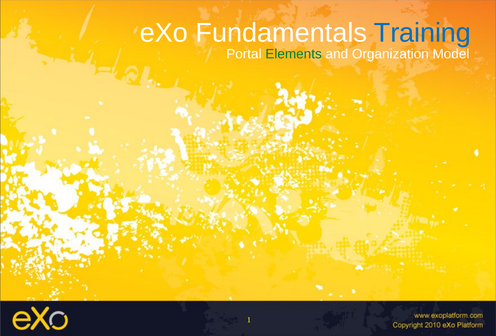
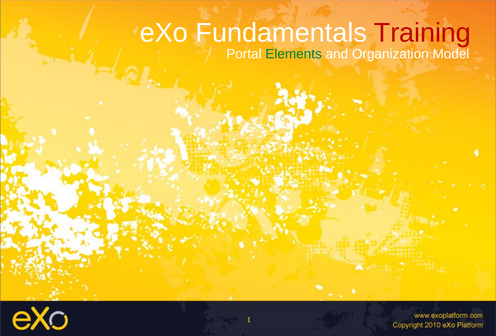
Training colour: blue -> red
